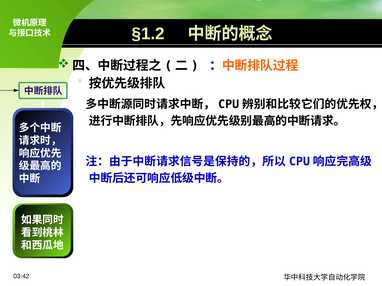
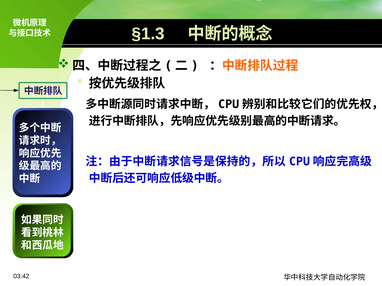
§1.2: §1.2 -> §1.3
